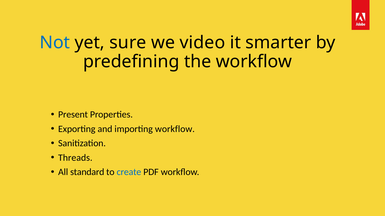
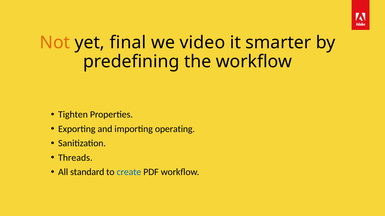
Not colour: blue -> orange
sure: sure -> final
Present: Present -> Tighten
importing workflow: workflow -> operating
